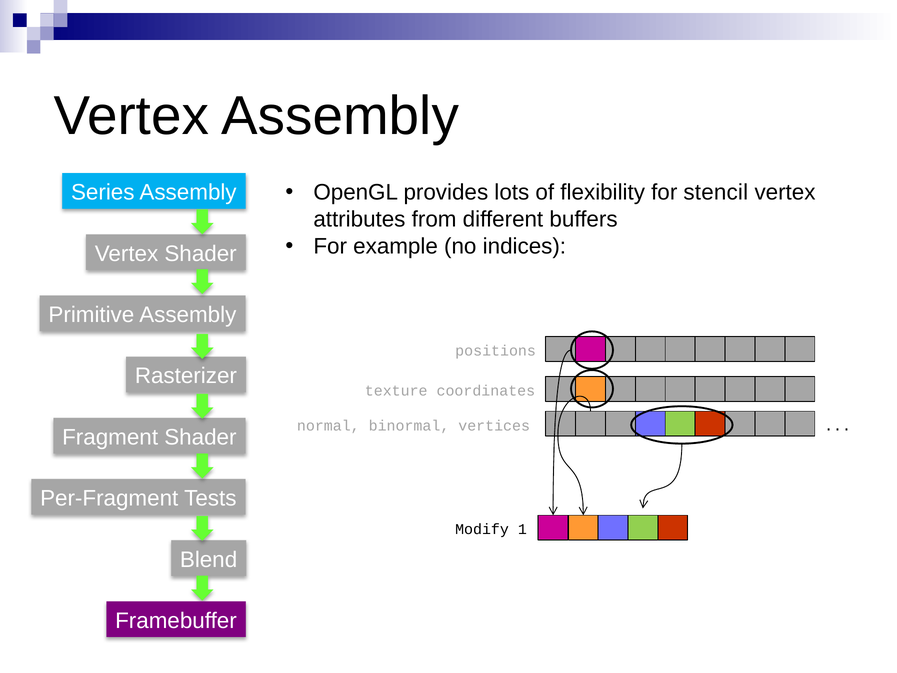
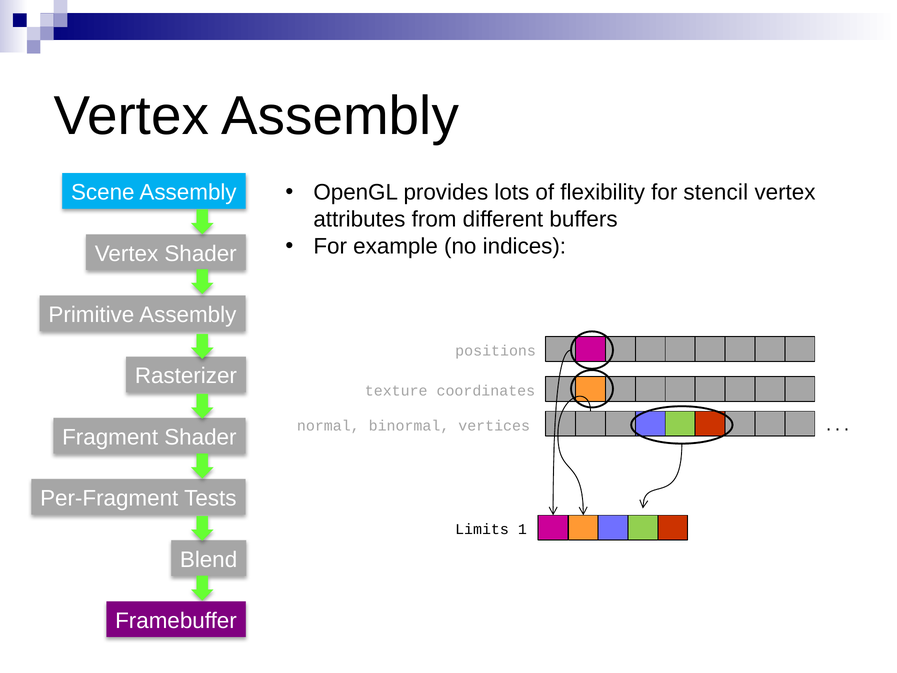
Series: Series -> Scene
Modify: Modify -> Limits
